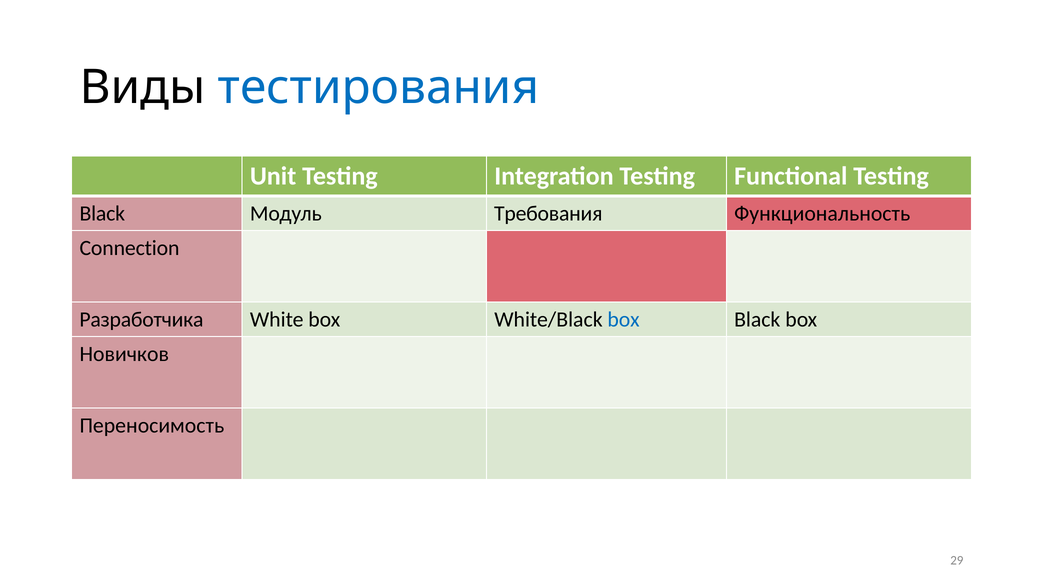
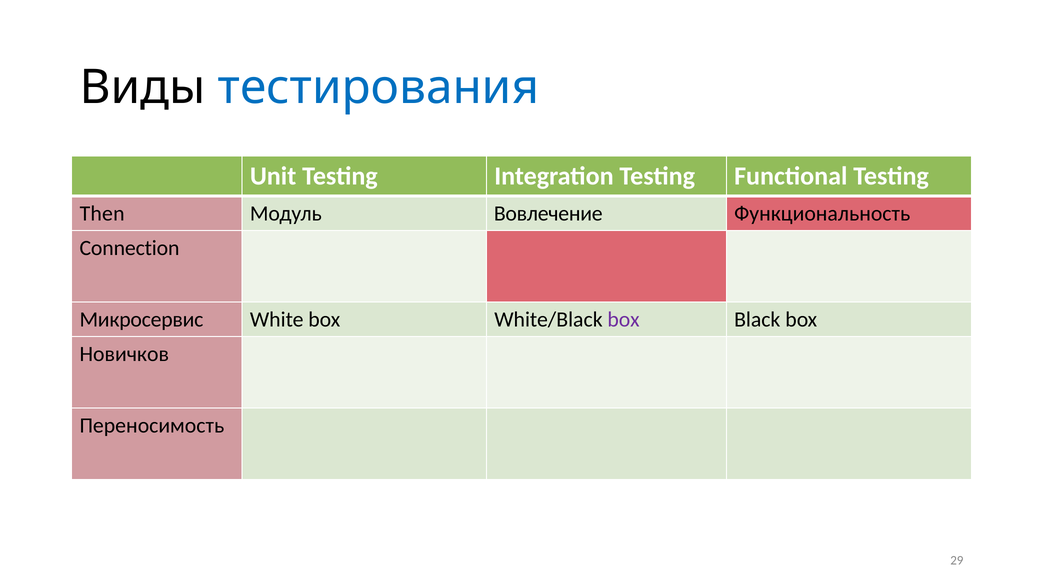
Black at (102, 213): Black -> Then
Требования: Требования -> Вовлечение
Разработчика: Разработчика -> Микросервис
box at (624, 319) colour: blue -> purple
